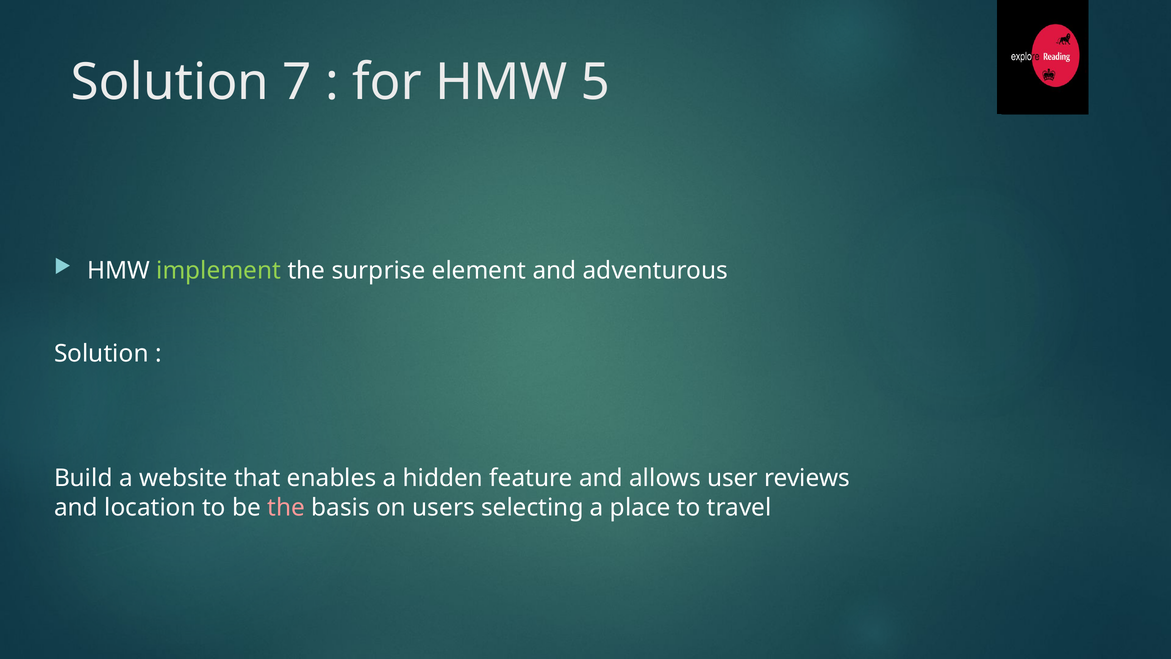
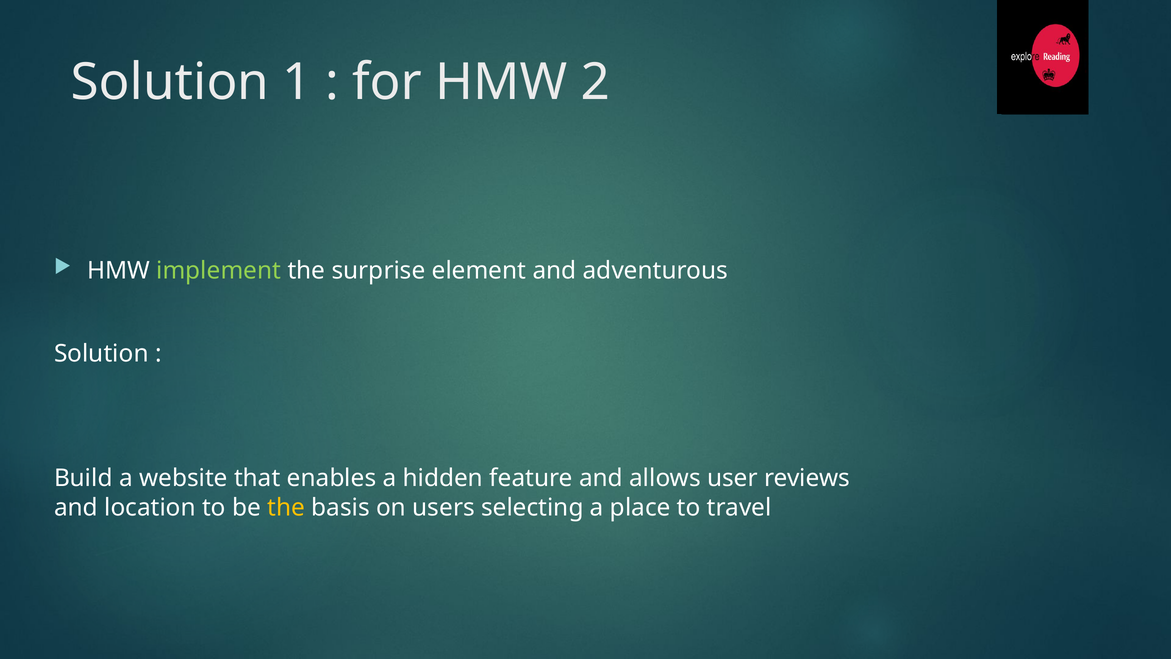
7: 7 -> 1
5: 5 -> 2
the at (286, 507) colour: pink -> yellow
